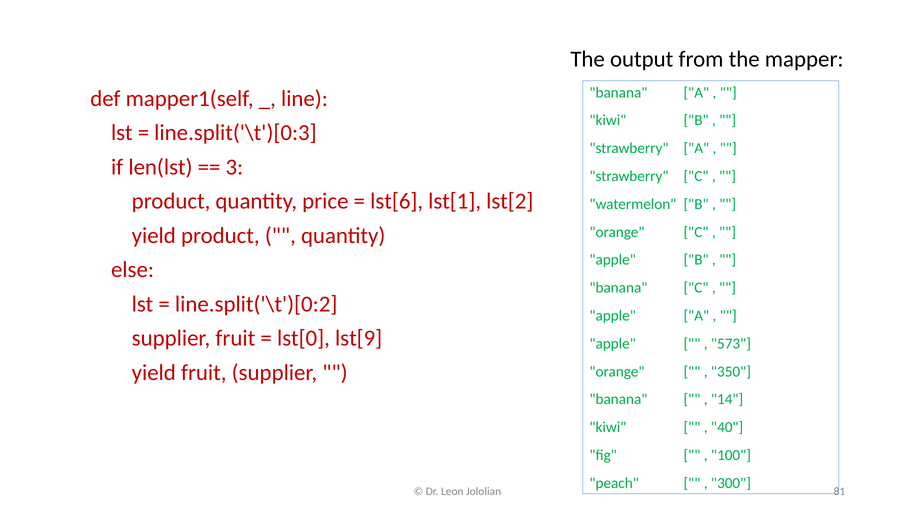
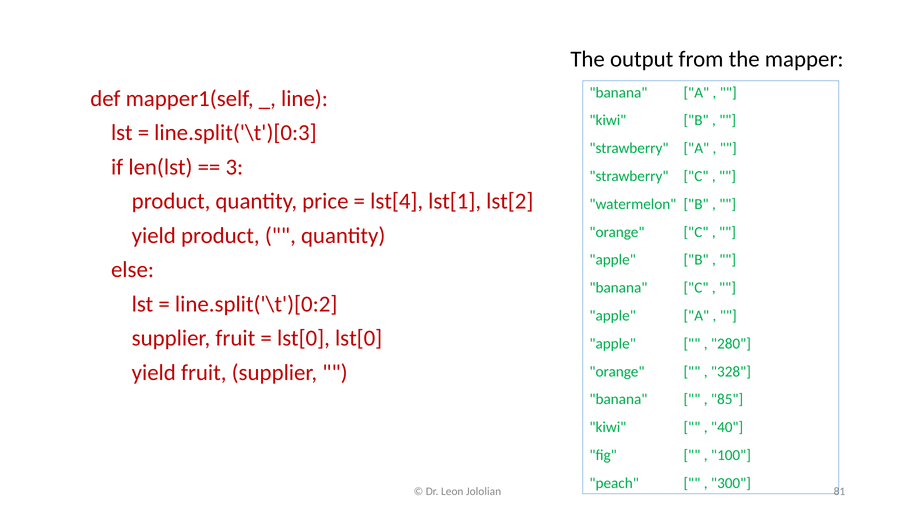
lst[6: lst[6 -> lst[4
lst[0 lst[9: lst[9 -> lst[0
573: 573 -> 280
350: 350 -> 328
14: 14 -> 85
